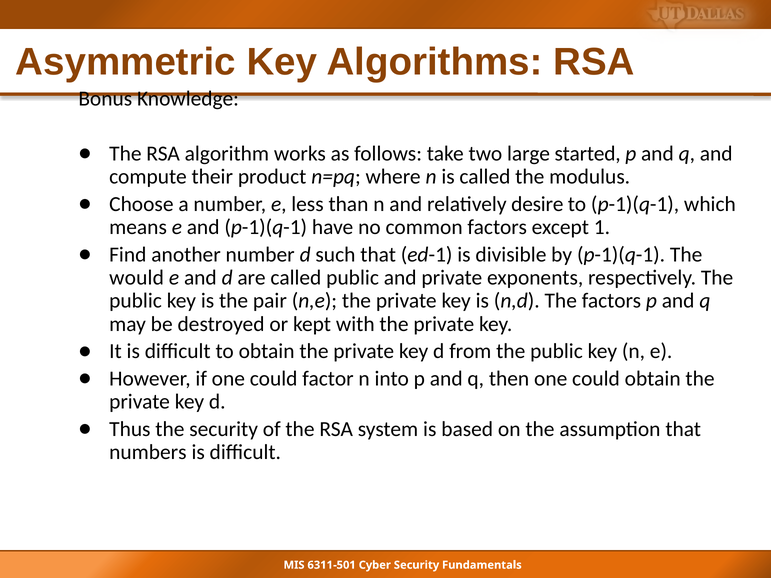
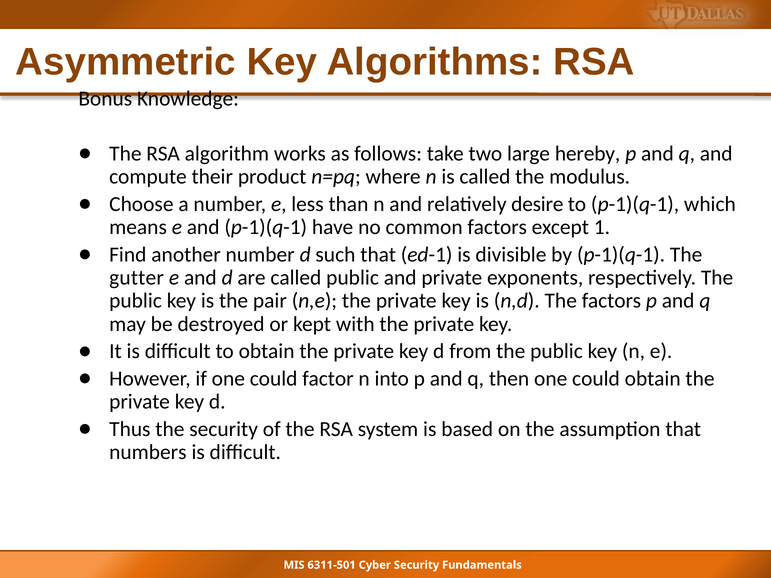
started: started -> hereby
would: would -> gutter
